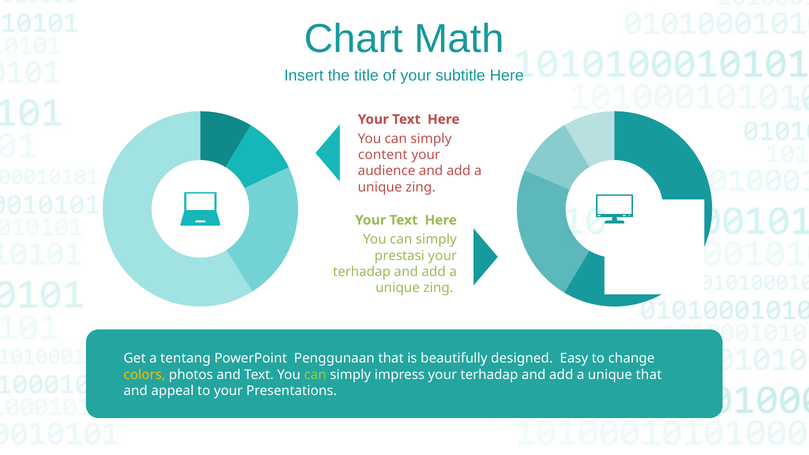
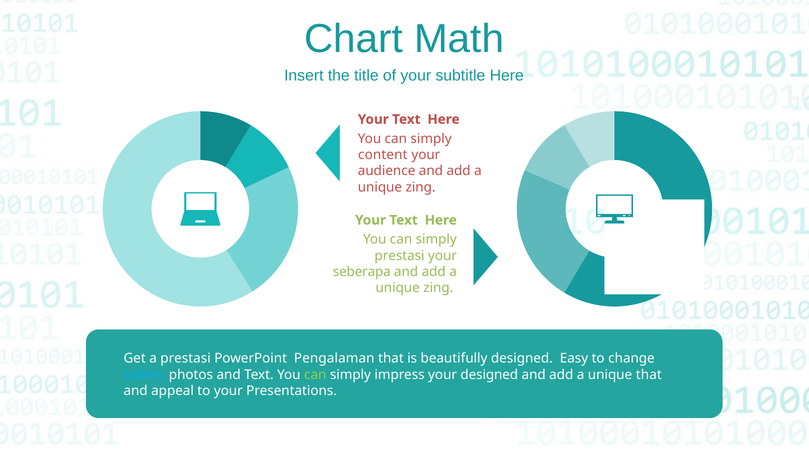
terhadap at (362, 272): terhadap -> seberapa
a tentang: tentang -> prestasi
Penggunaan: Penggunaan -> Pengalaman
colors colour: yellow -> light blue
impress your terhadap: terhadap -> designed
